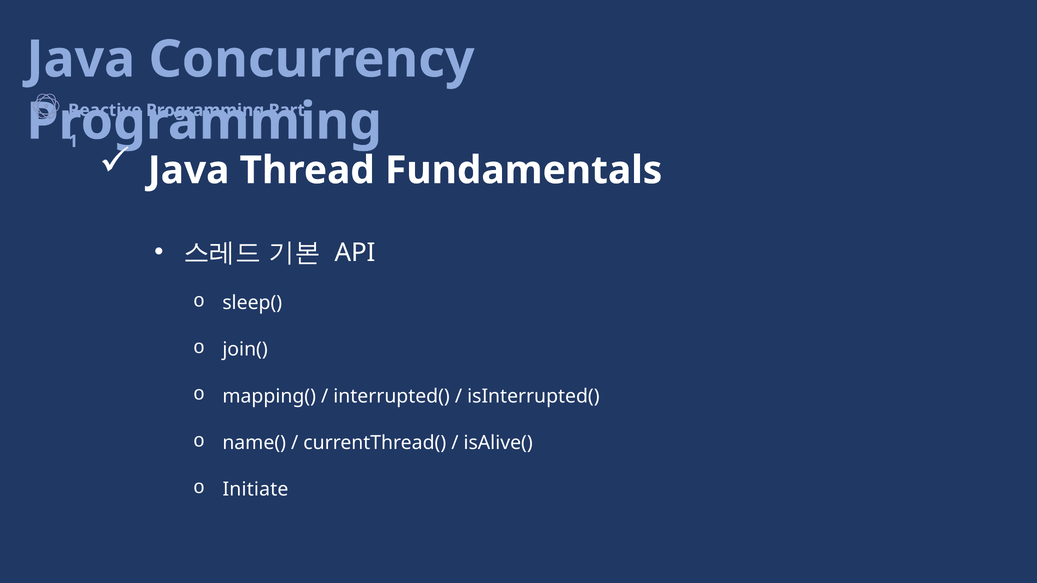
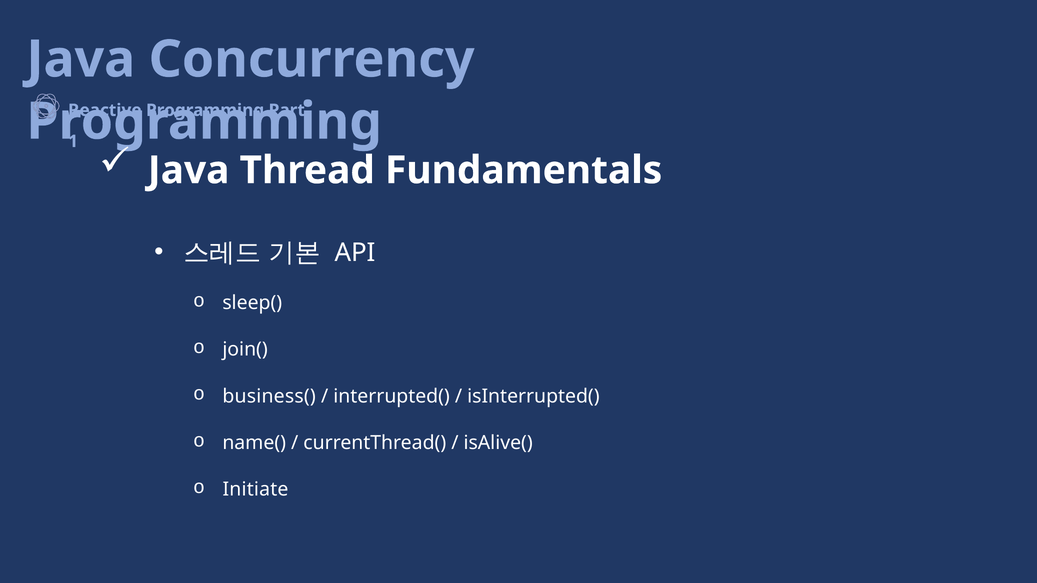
mapping(: mapping( -> business(
